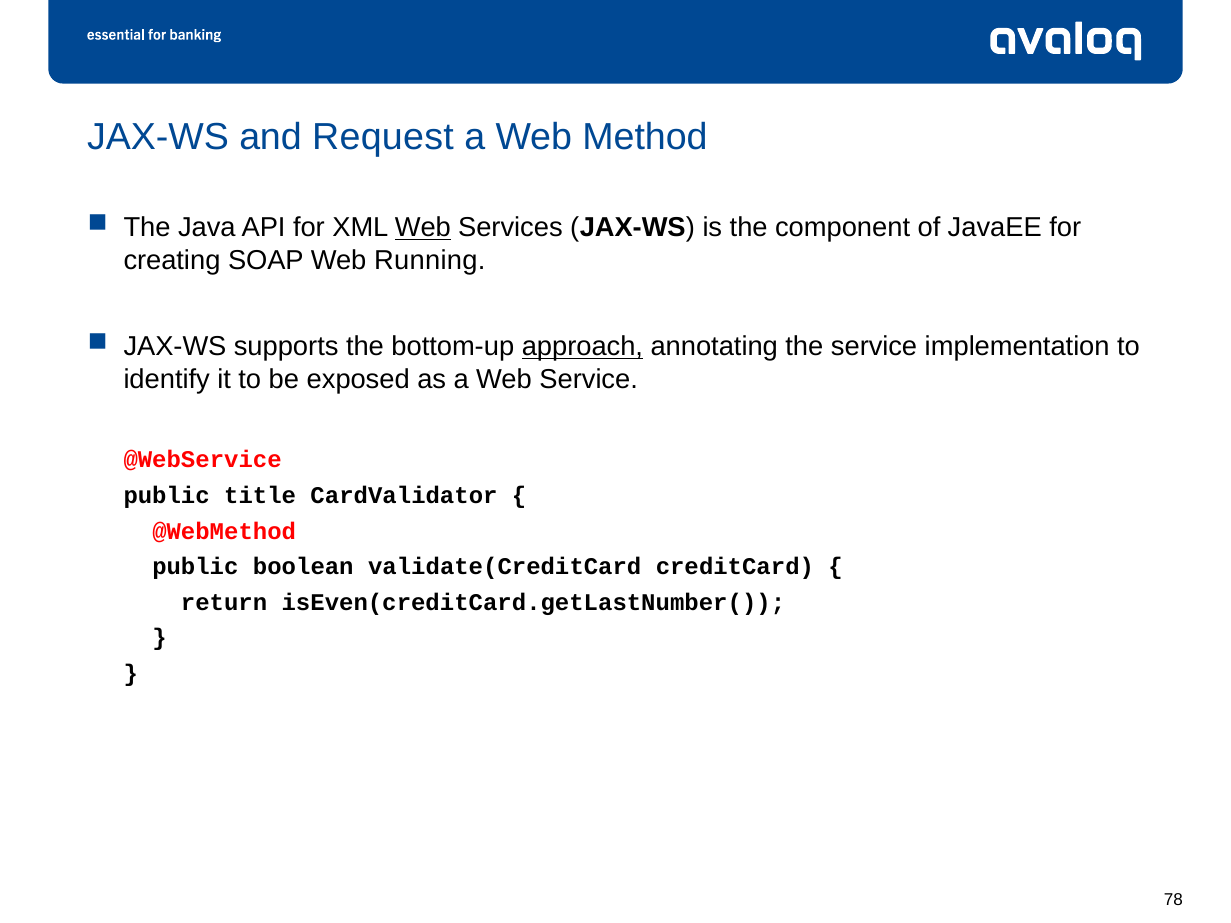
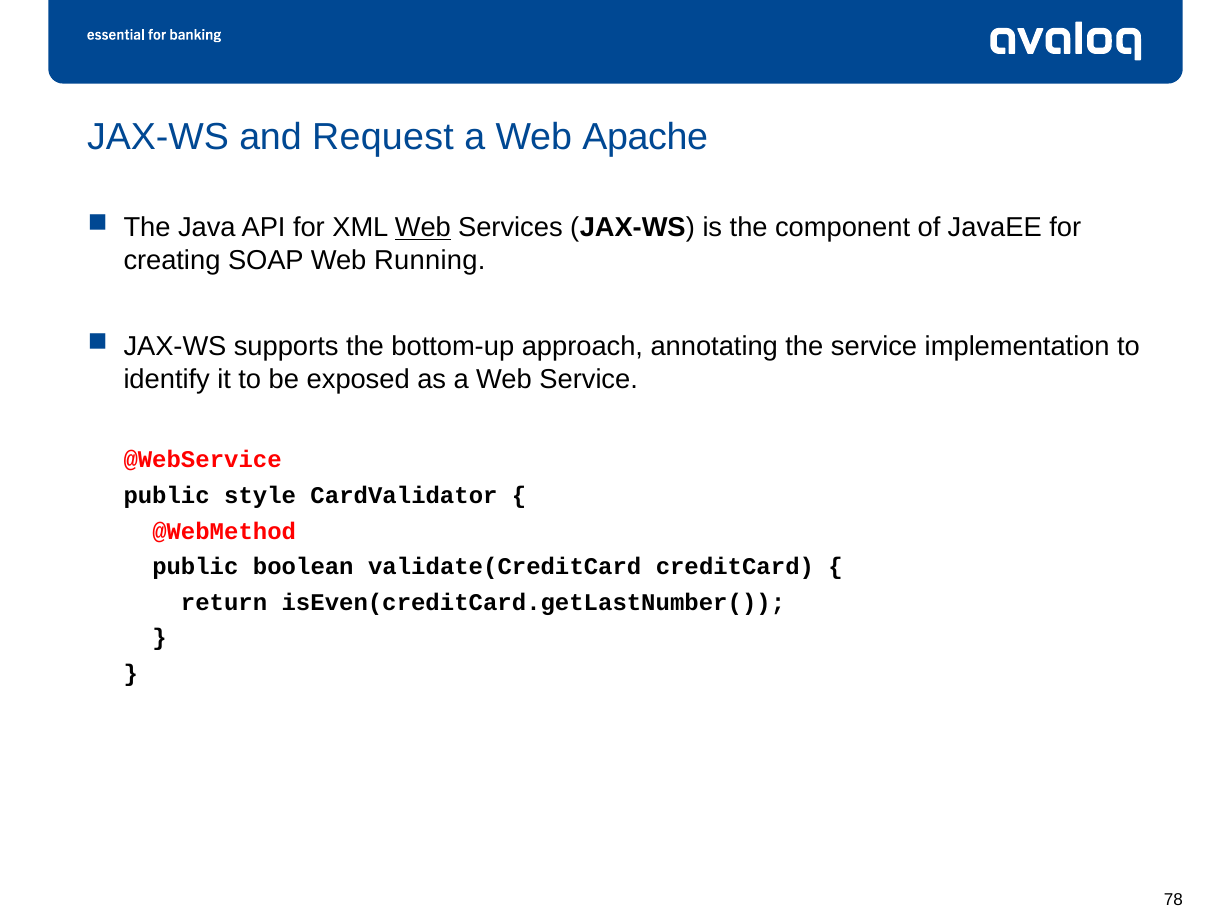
Method: Method -> Apache
approach underline: present -> none
title: title -> style
